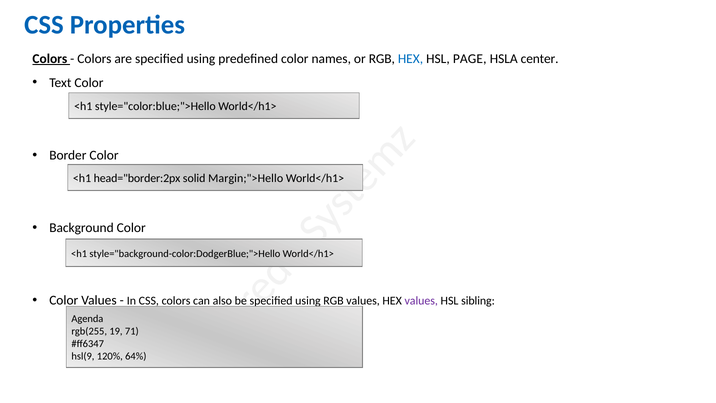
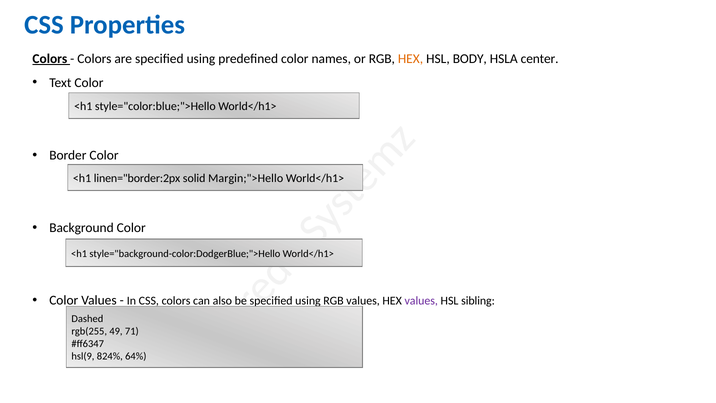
HEX at (411, 59) colour: blue -> orange
PAGE: PAGE -> BODY
head="border:2px: head="border:2px -> linen="border:2px
Agenda: Agenda -> Dashed
19: 19 -> 49
120%: 120% -> 824%
